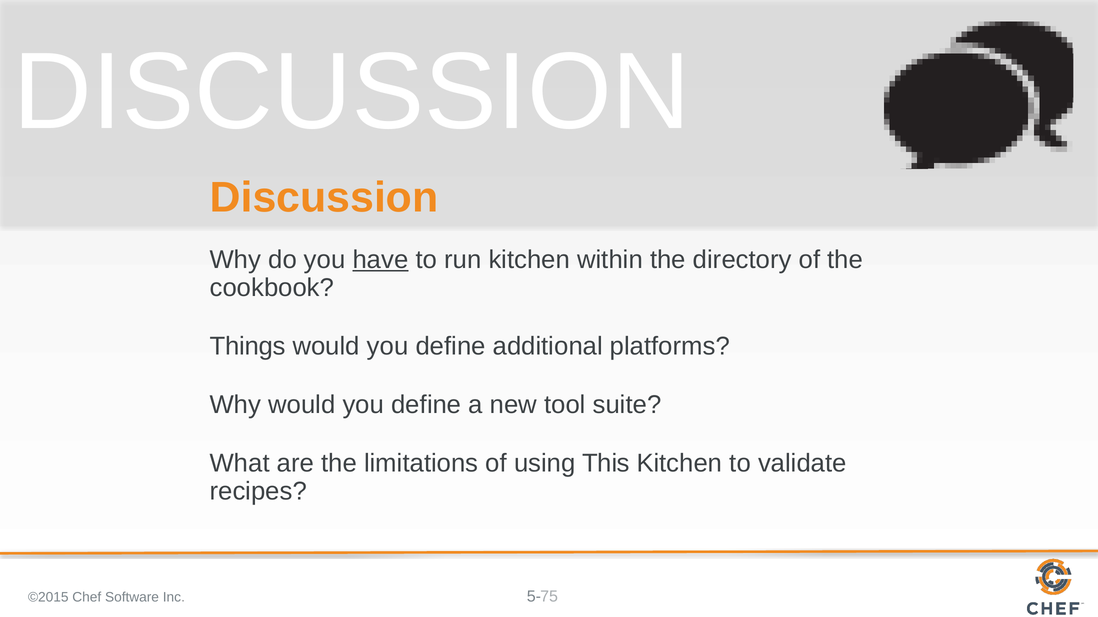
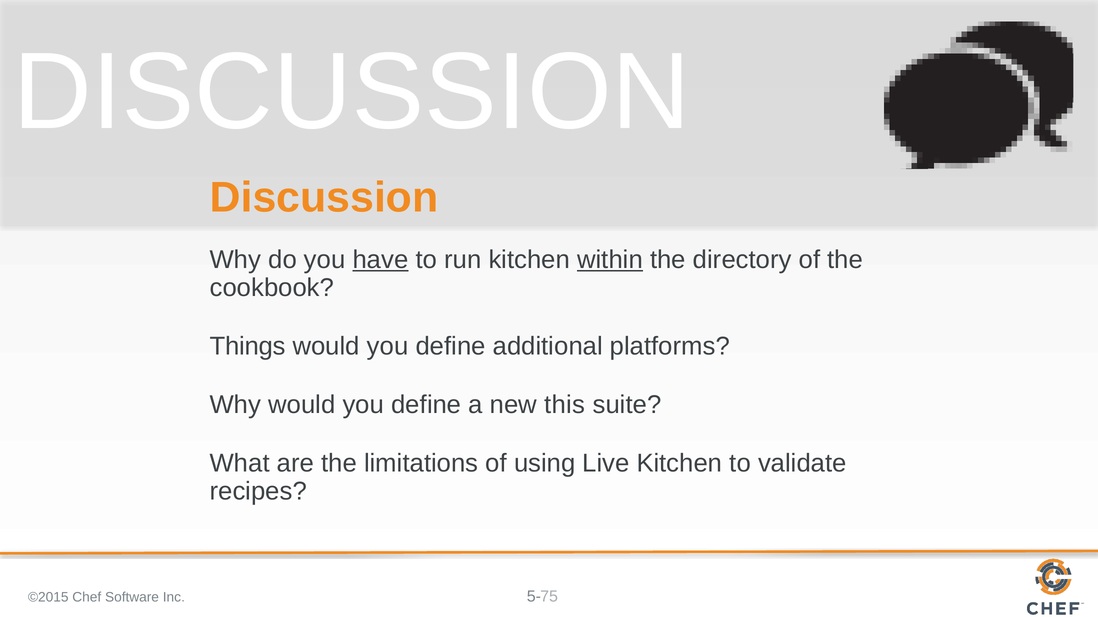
within underline: none -> present
tool: tool -> this
This: This -> Live
